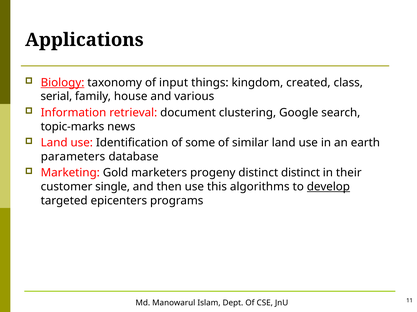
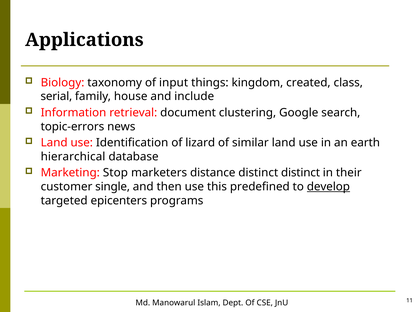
Biology underline: present -> none
various: various -> include
topic-marks: topic-marks -> topic-errors
some: some -> lizard
parameters: parameters -> hierarchical
Gold: Gold -> Stop
progeny: progeny -> distance
algorithms: algorithms -> predefined
